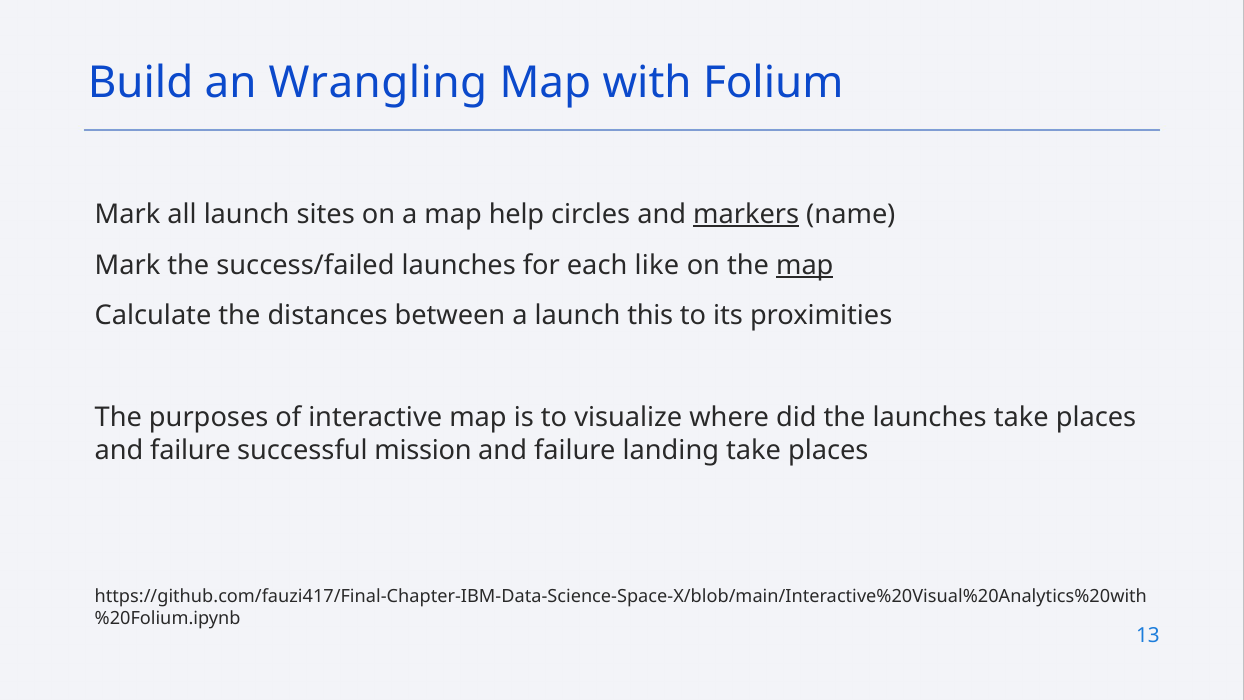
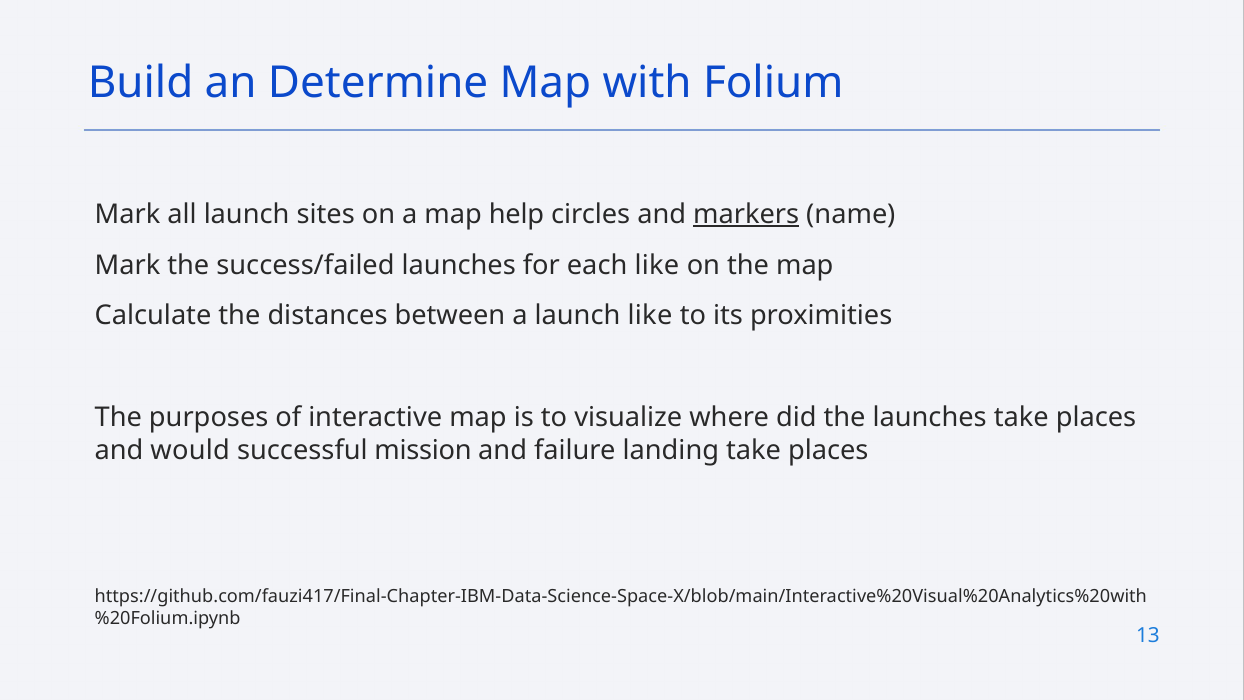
Wrangling: Wrangling -> Determine
map at (805, 265) underline: present -> none
launch this: this -> like
failure at (190, 450): failure -> would
